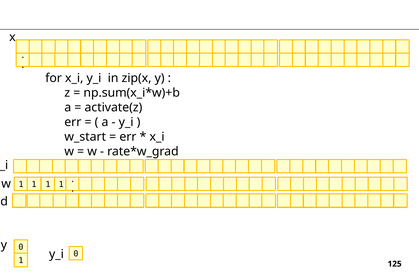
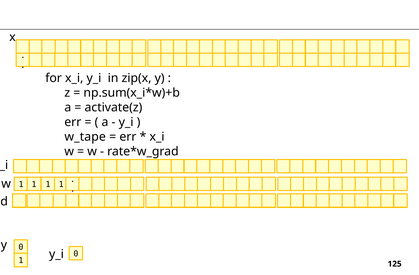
w_start: w_start -> w_tape
